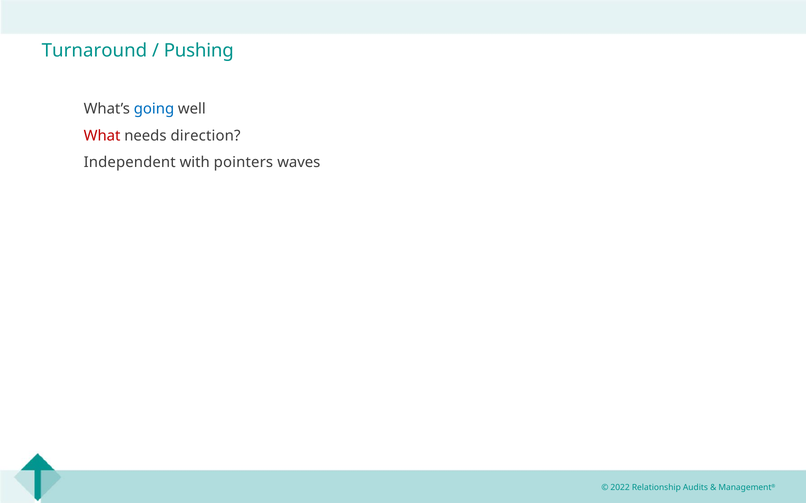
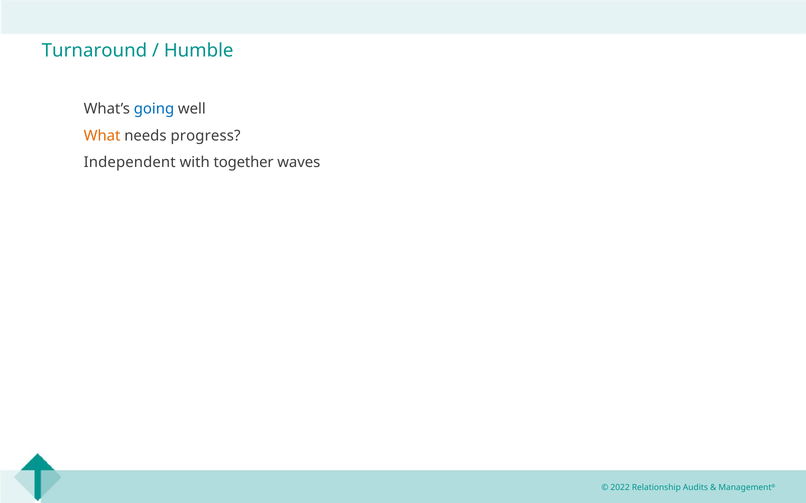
Pushing: Pushing -> Humble
What colour: red -> orange
direction: direction -> progress
pointers: pointers -> together
